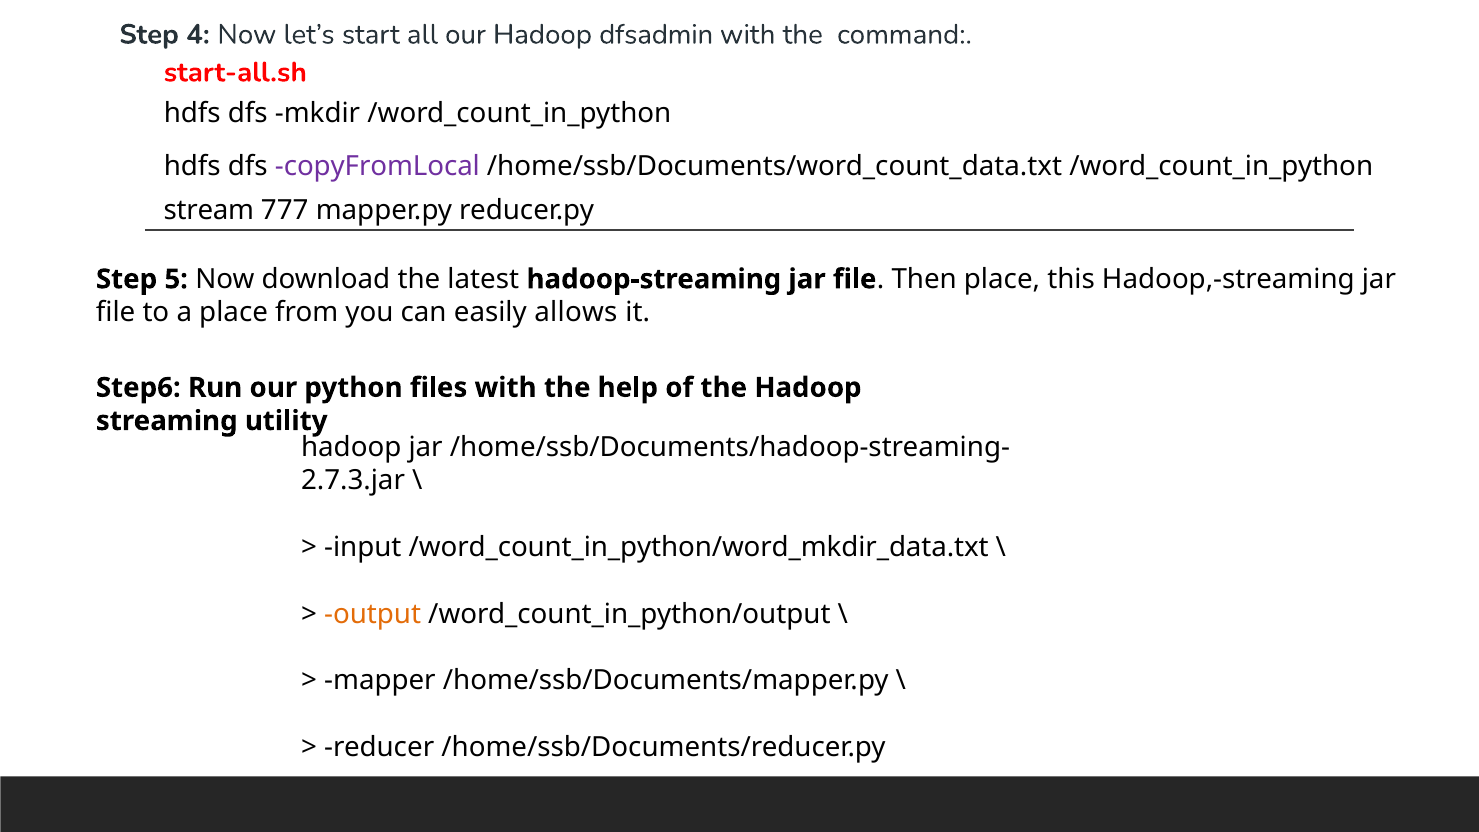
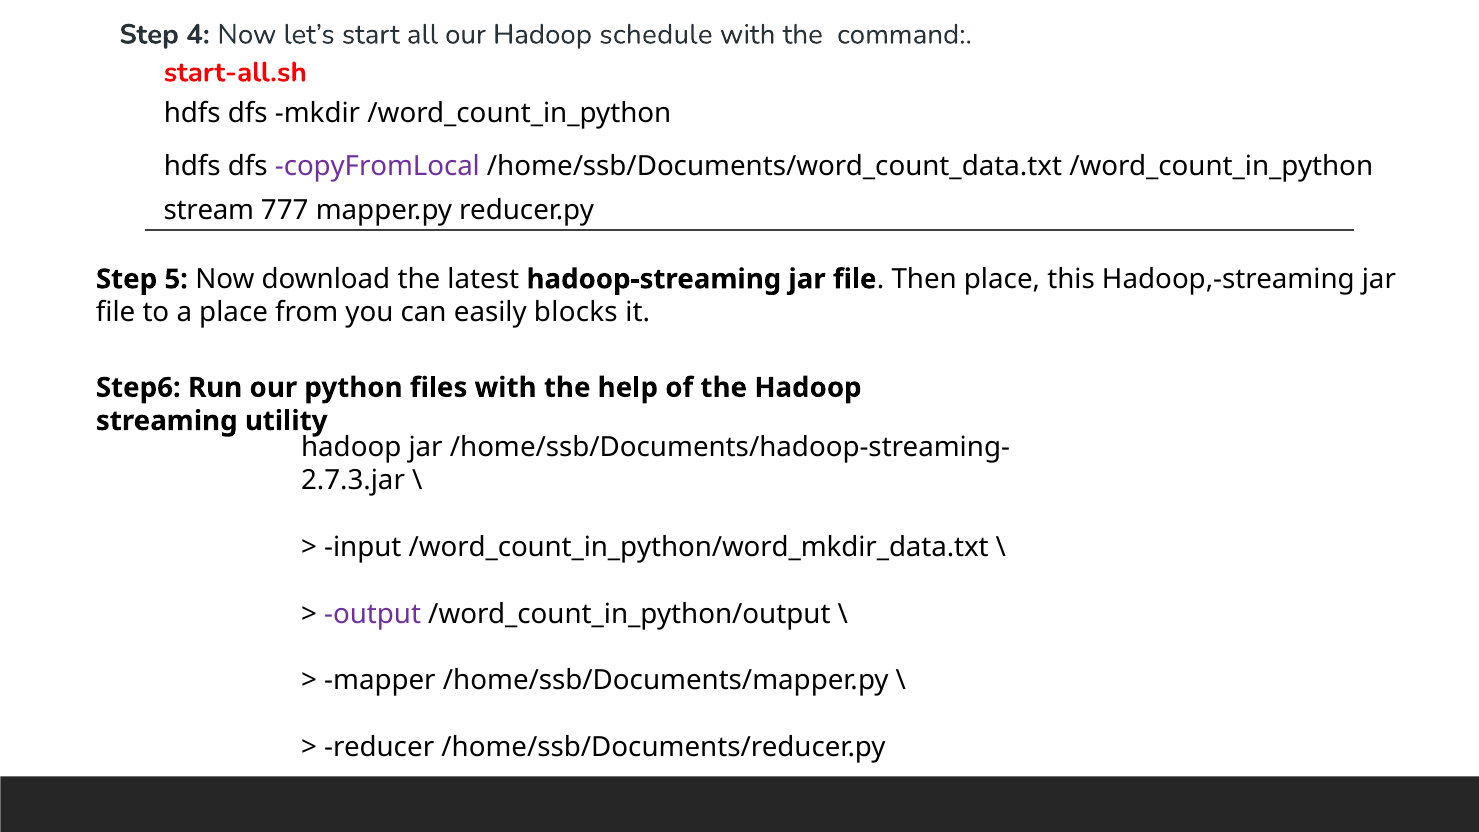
dfsadmin: dfsadmin -> schedule
allows: allows -> blocks
output colour: orange -> purple
